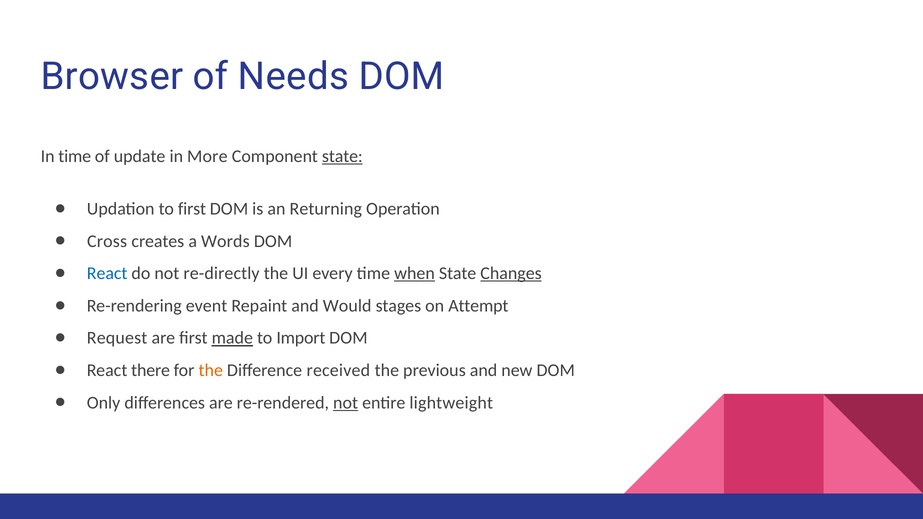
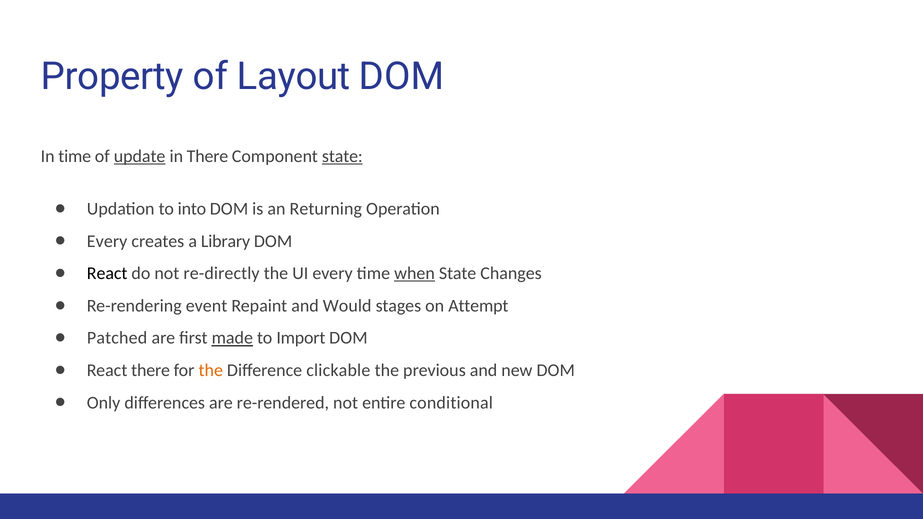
Browser: Browser -> Property
Needs: Needs -> Layout
update underline: none -> present
in More: More -> There
to first: first -> into
Cross at (107, 241): Cross -> Every
Words: Words -> Library
React at (107, 274) colour: blue -> black
Changes underline: present -> none
Request: Request -> Patched
received: received -> clickable
not at (346, 403) underline: present -> none
lightweight: lightweight -> conditional
